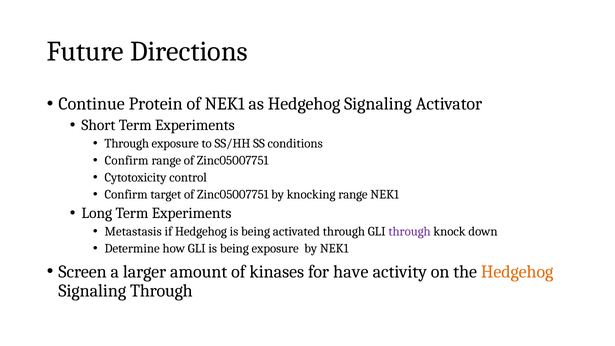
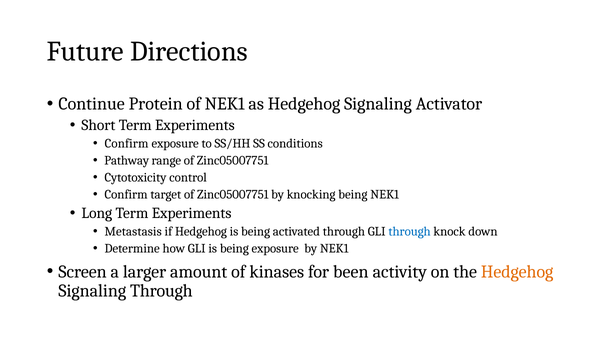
Through at (127, 144): Through -> Confirm
Confirm at (127, 161): Confirm -> Pathway
knocking range: range -> being
through at (410, 232) colour: purple -> blue
have: have -> been
